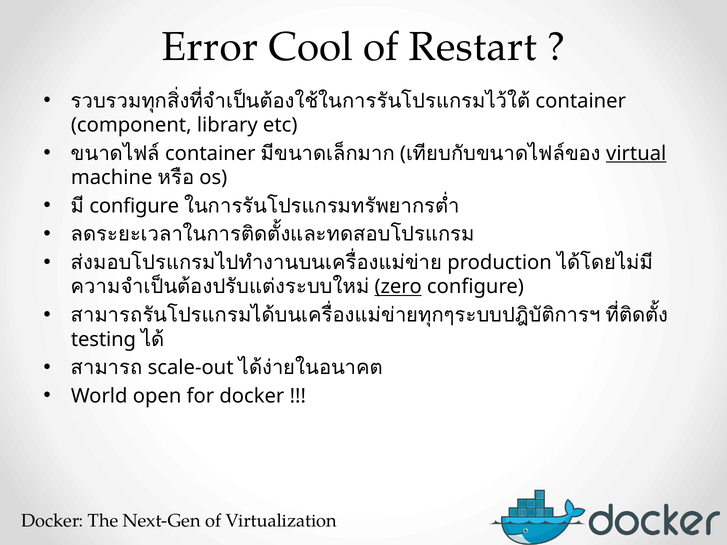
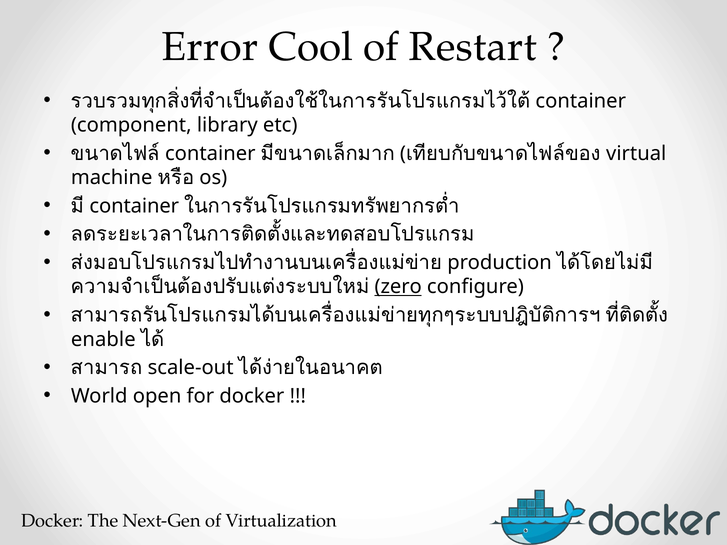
virtual underline: present -> none
configure at (134, 206): configure -> container
testing: testing -> enable
